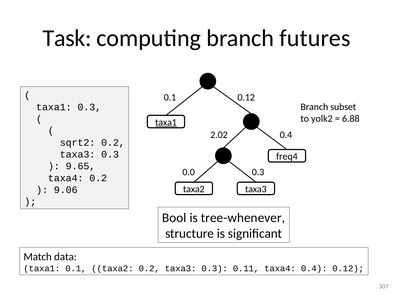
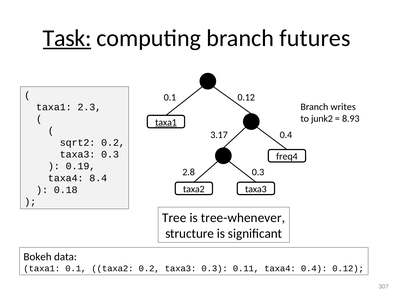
Task underline: none -> present
subset: subset -> writes
taxa1 0.3: 0.3 -> 2.3
yolk2: yolk2 -> junk2
6.88: 6.88 -> 8.93
2.02: 2.02 -> 3.17
9.65: 9.65 -> 0.19
0.0: 0.0 -> 2.8
taxa4 0.2: 0.2 -> 8.4
9.06: 9.06 -> 0.18
Bool: Bool -> Tree
Match: Match -> Bokeh
